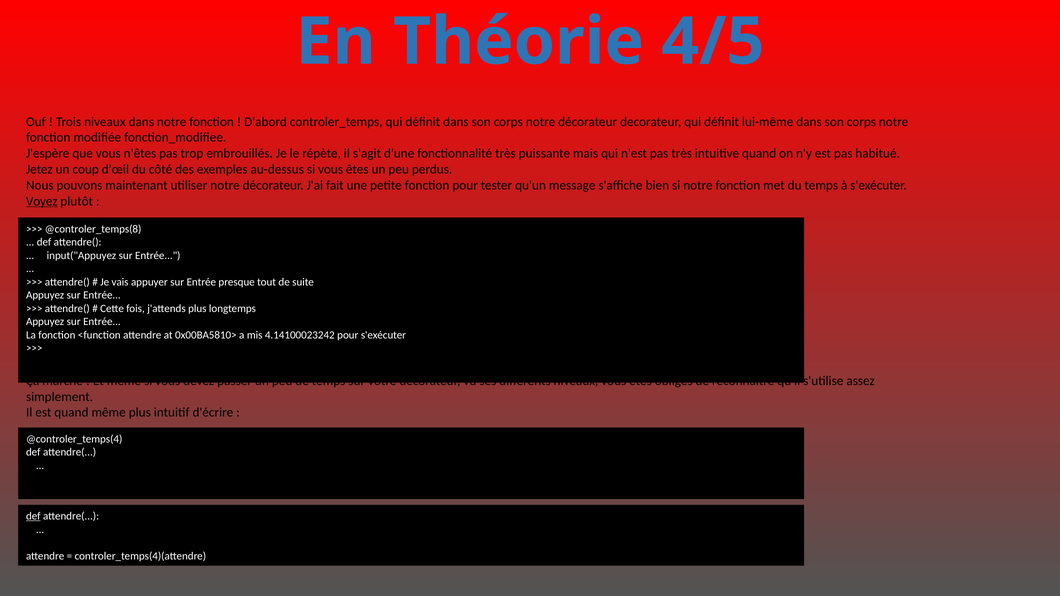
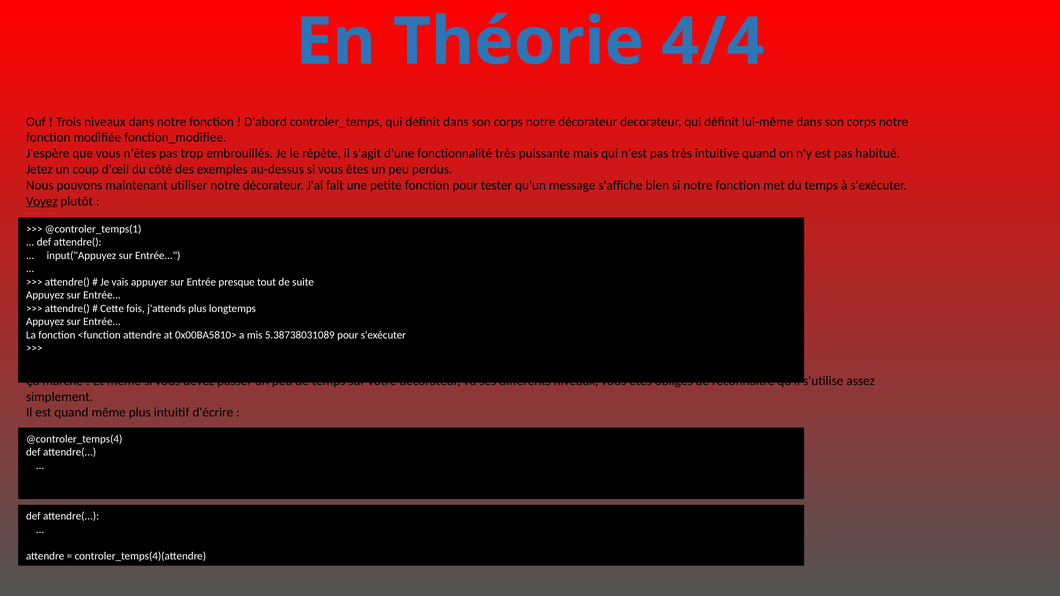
4/5: 4/5 -> 4/4
@controler_temps(8: @controler_temps(8 -> @controler_temps(1
4.14100023242: 4.14100023242 -> 5.38738031089
def at (33, 516) underline: present -> none
